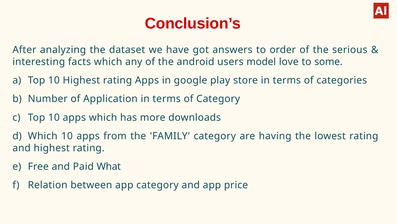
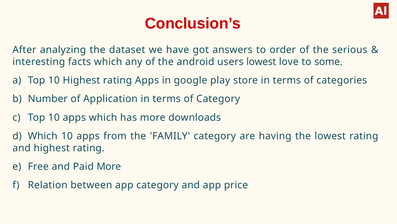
users model: model -> lowest
Paid What: What -> More
